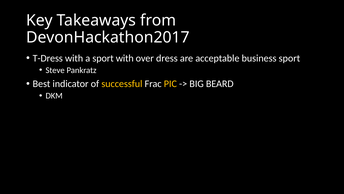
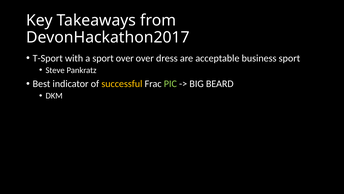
T-Dress: T-Dress -> T-Sport
sport with: with -> over
PIC colour: yellow -> light green
